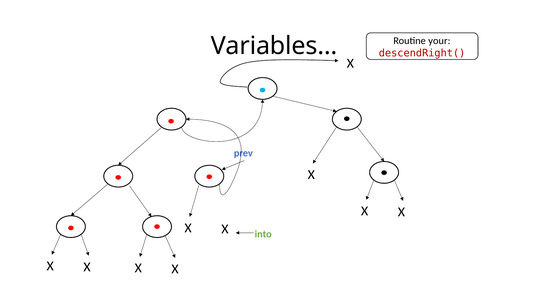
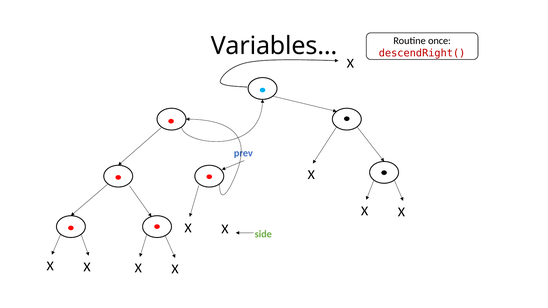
your: your -> once
into: into -> side
